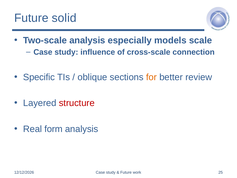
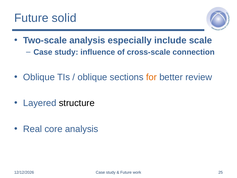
models: models -> include
Specific at (39, 77): Specific -> Oblique
structure colour: red -> black
form: form -> core
